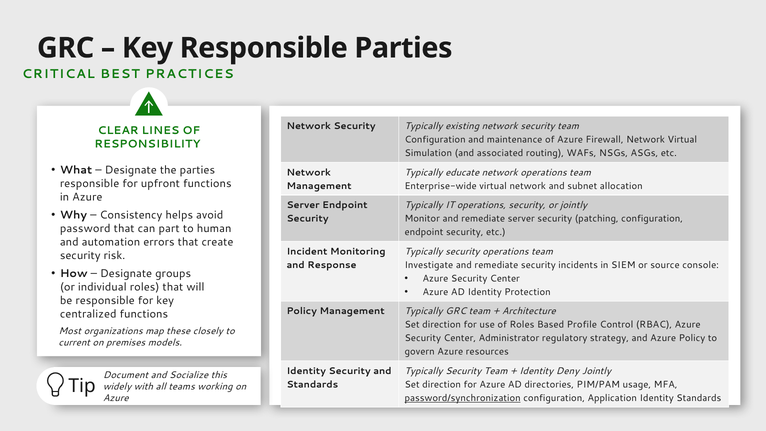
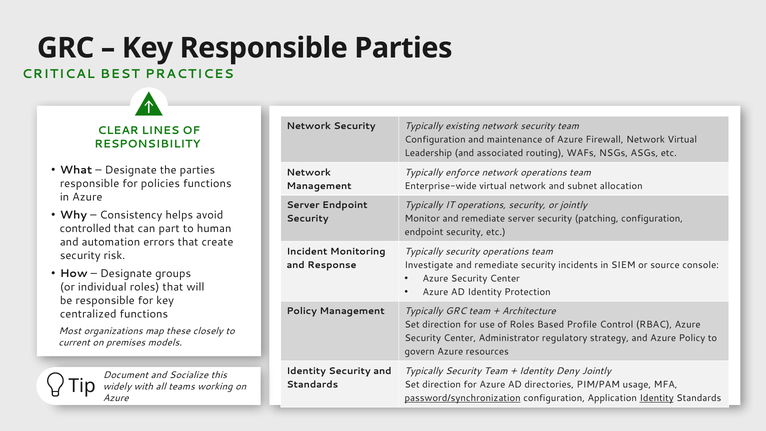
Simulation: Simulation -> Leadership
educate: educate -> enforce
upfront: upfront -> policies
password: password -> controlled
Identity at (657, 398) underline: none -> present
